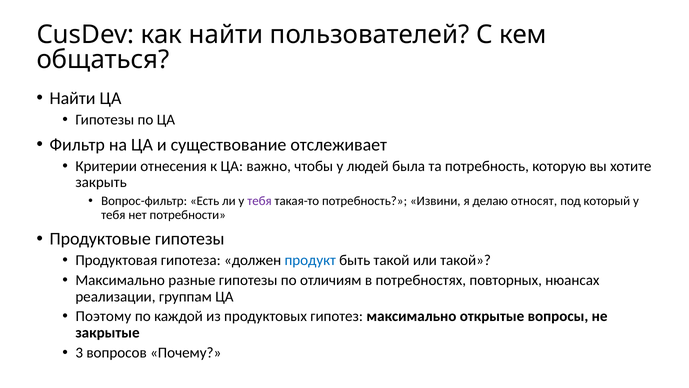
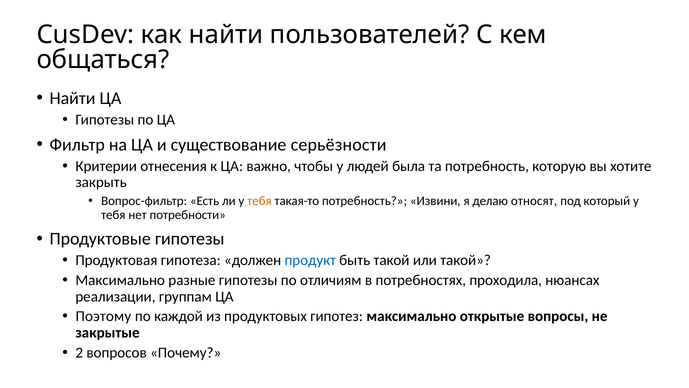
отслеживает: отслеживает -> серьёзности
тебя at (259, 201) colour: purple -> orange
повторных: повторных -> проходила
3: 3 -> 2
